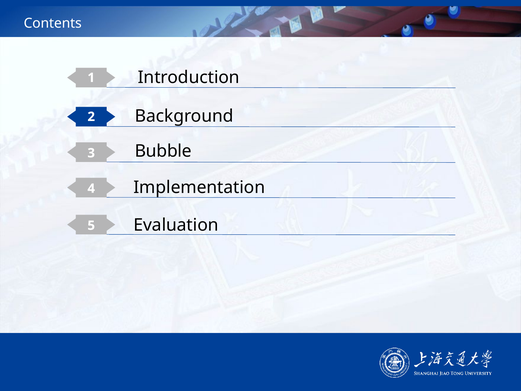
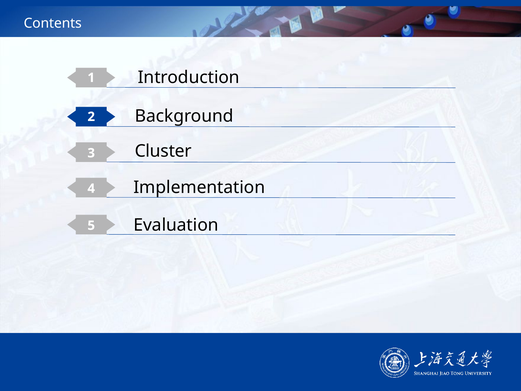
Bubble: Bubble -> Cluster
